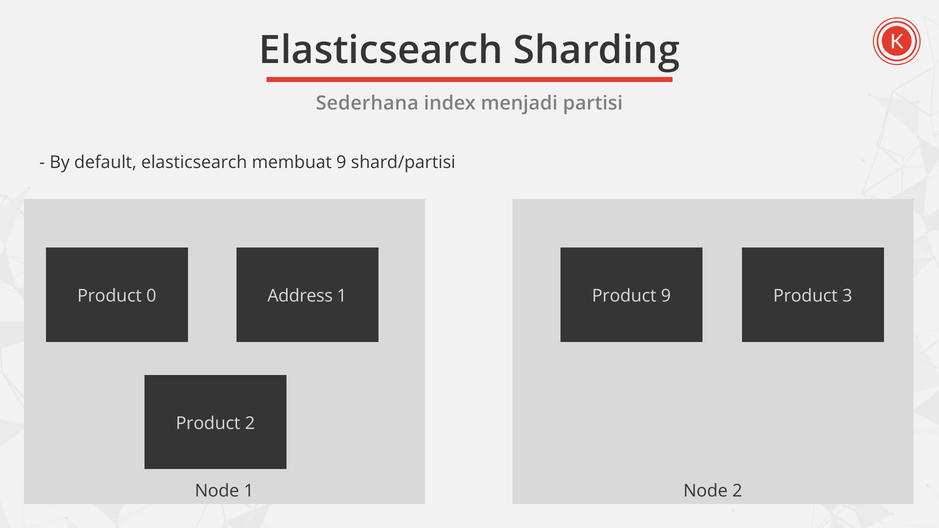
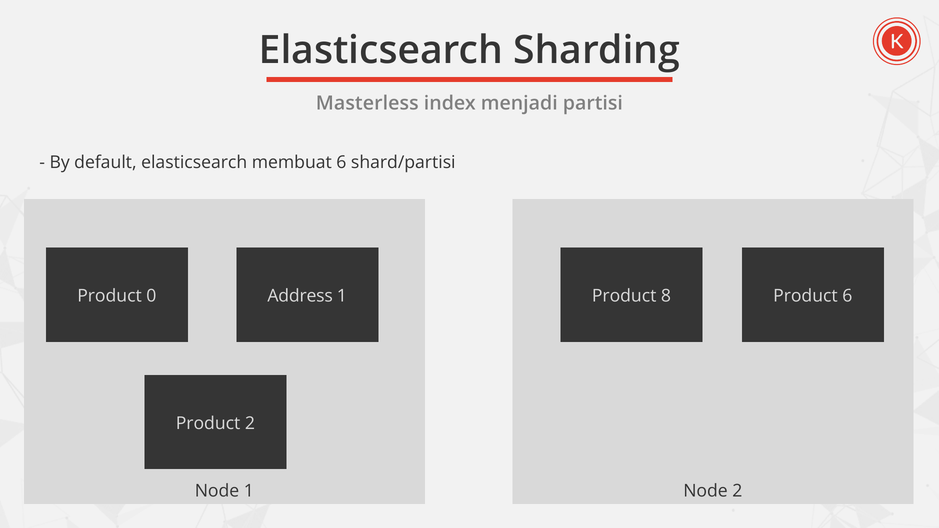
Sederhana: Sederhana -> Masterless
membuat 9: 9 -> 6
Product 9: 9 -> 8
Product 3: 3 -> 6
